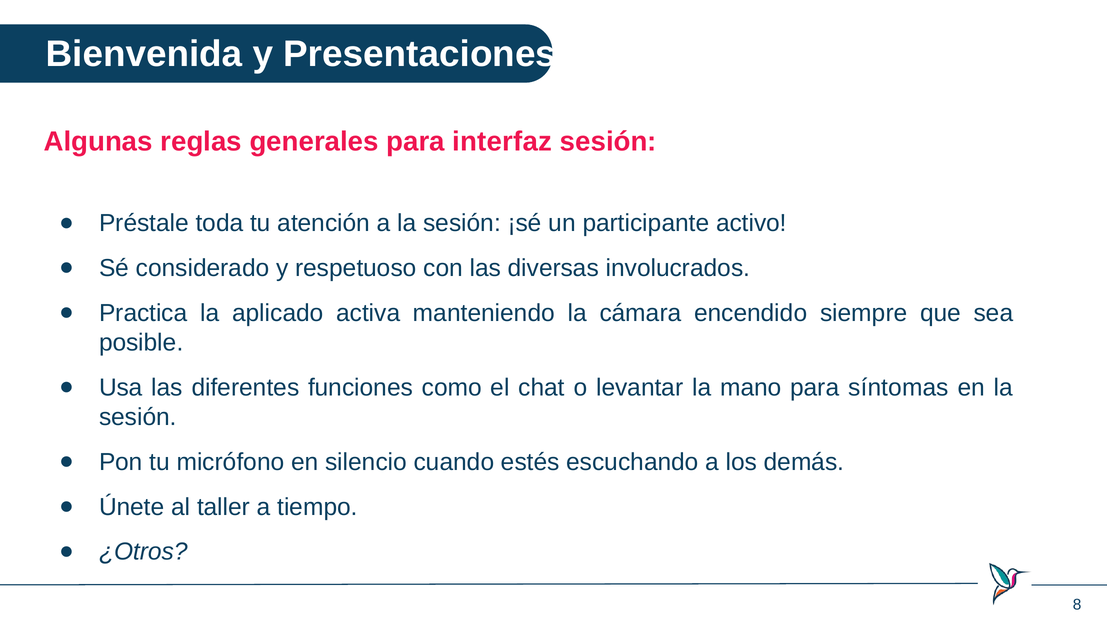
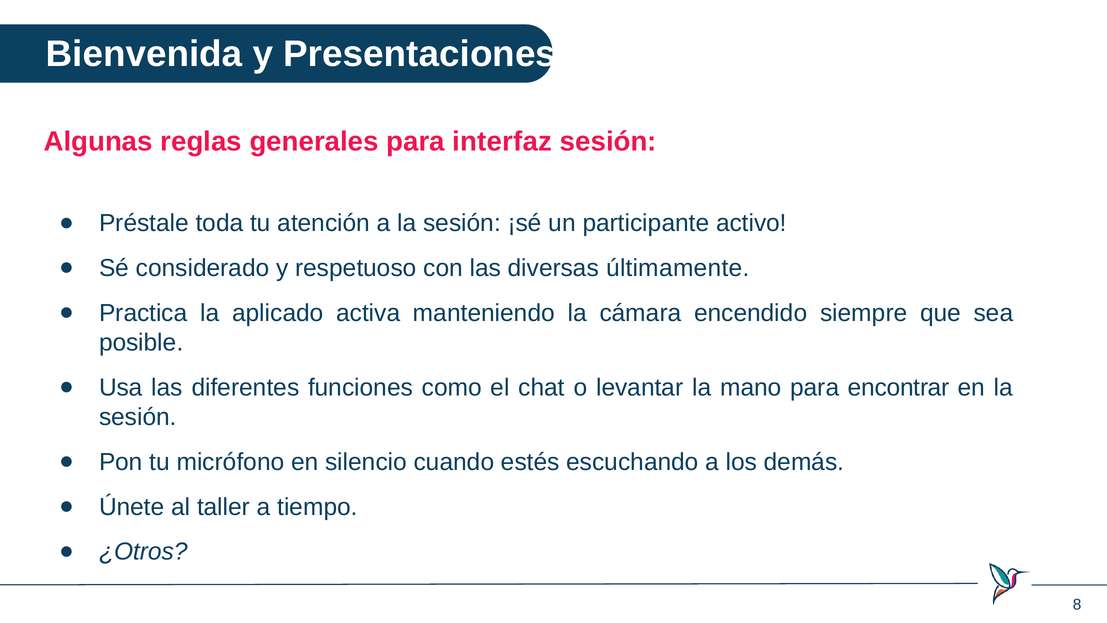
involucrados: involucrados -> últimamente
síntomas: síntomas -> encontrar
